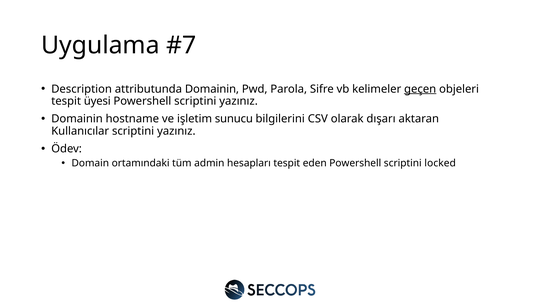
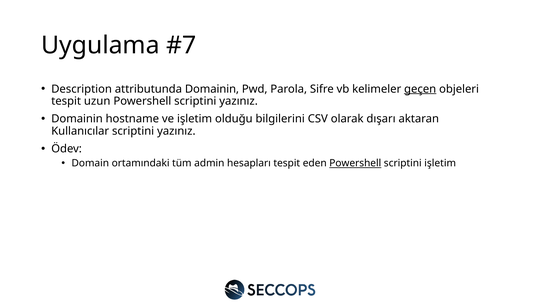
üyesi: üyesi -> uzun
sunucu: sunucu -> olduğu
Powershell at (355, 163) underline: none -> present
scriptini locked: locked -> işletim
